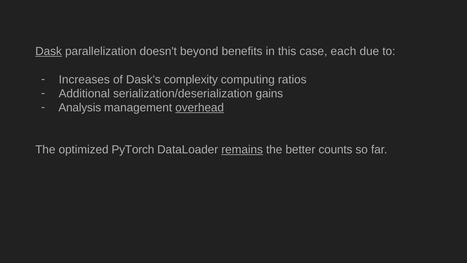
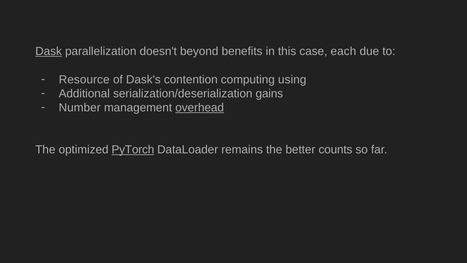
Increases: Increases -> Resource
complexity: complexity -> contention
ratios: ratios -> using
Analysis: Analysis -> Number
PyTorch underline: none -> present
remains underline: present -> none
